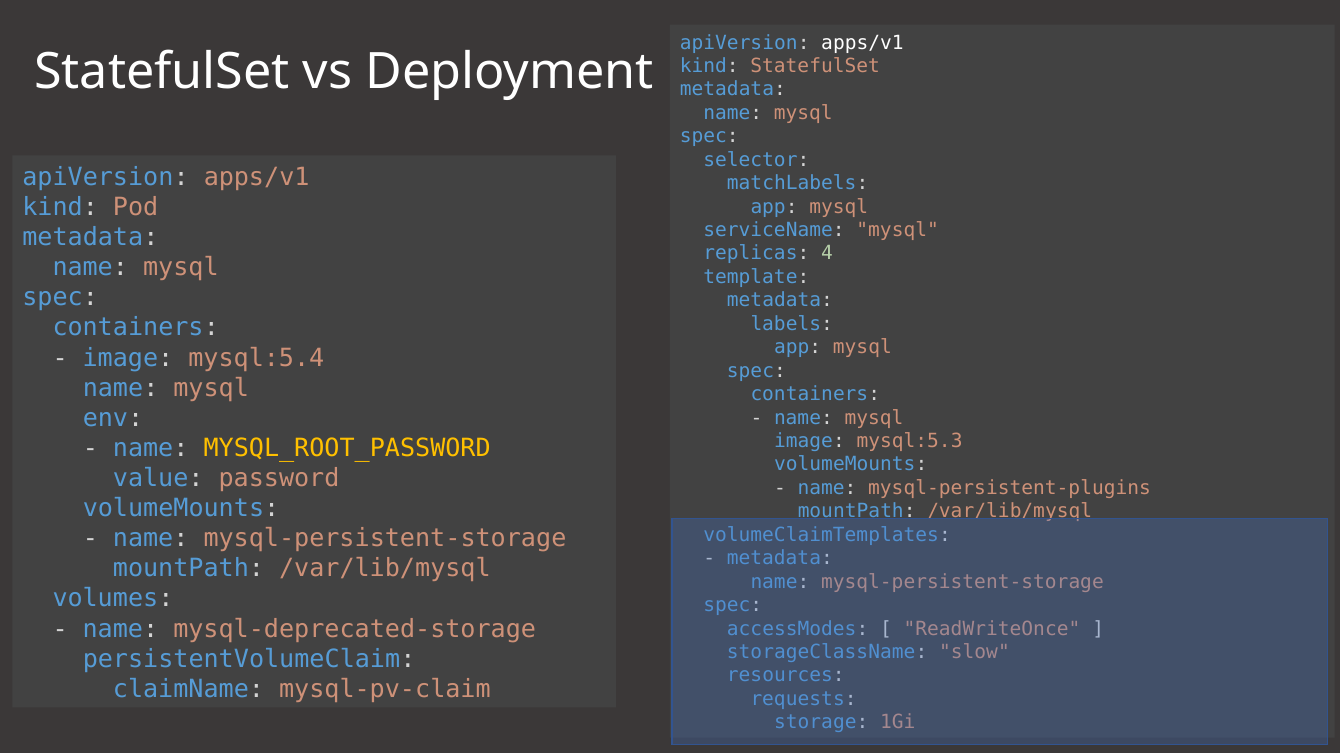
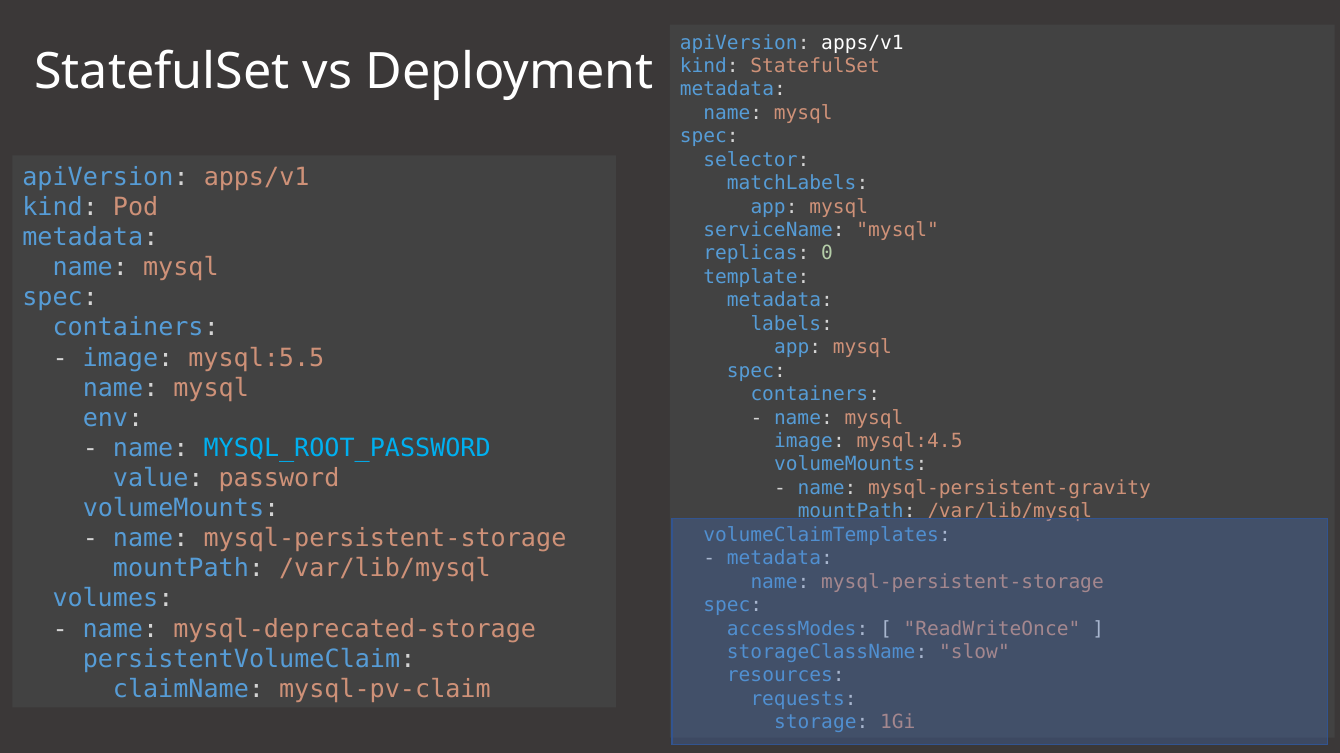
4: 4 -> 0
mysql:5.4: mysql:5.4 -> mysql:5.5
mysql:5.3: mysql:5.3 -> mysql:4.5
MYSQL_ROOT_PASSWORD colour: yellow -> light blue
mysql-persistent-plugins: mysql-persistent-plugins -> mysql-persistent-gravity
